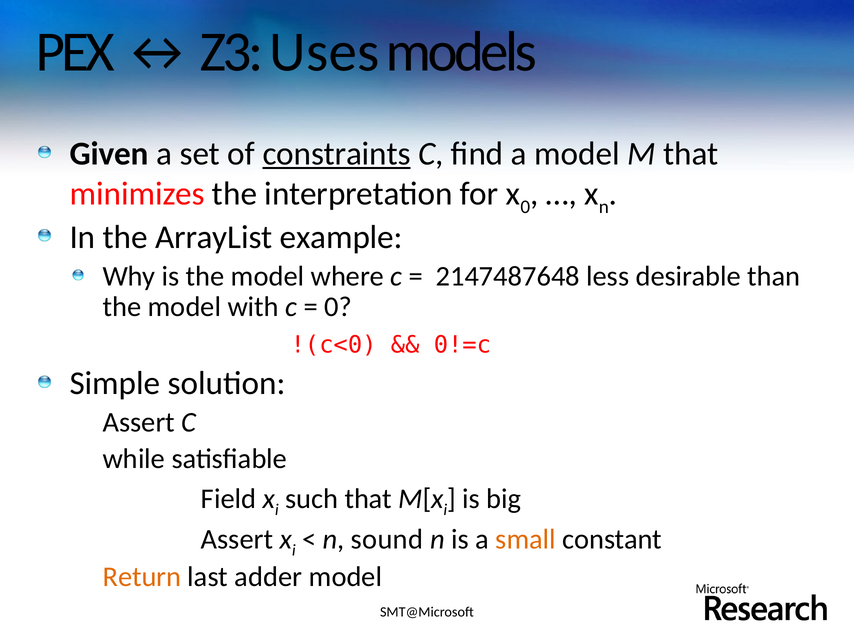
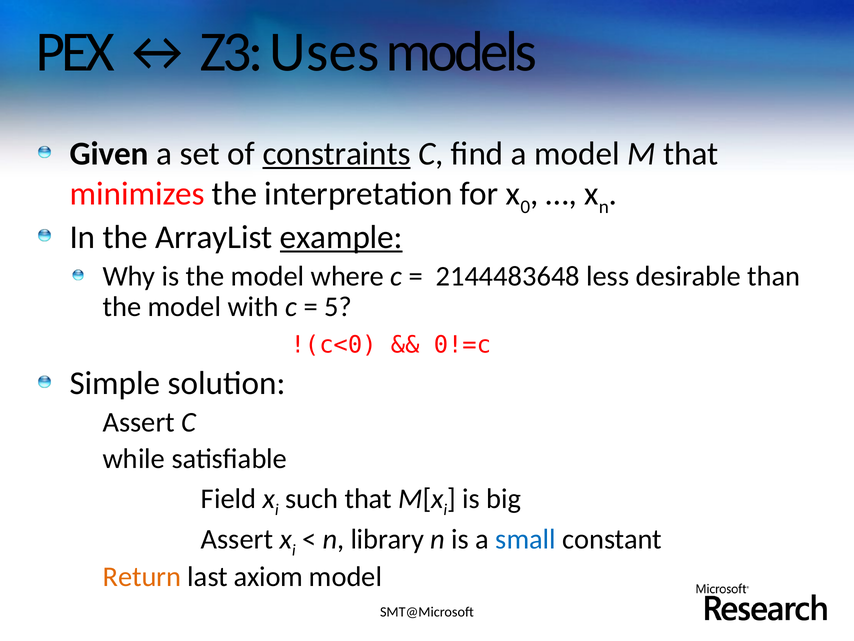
example underline: none -> present
2147487648: 2147487648 -> 2144483648
0 at (338, 307): 0 -> 5
sound: sound -> library
small colour: orange -> blue
adder: adder -> axiom
